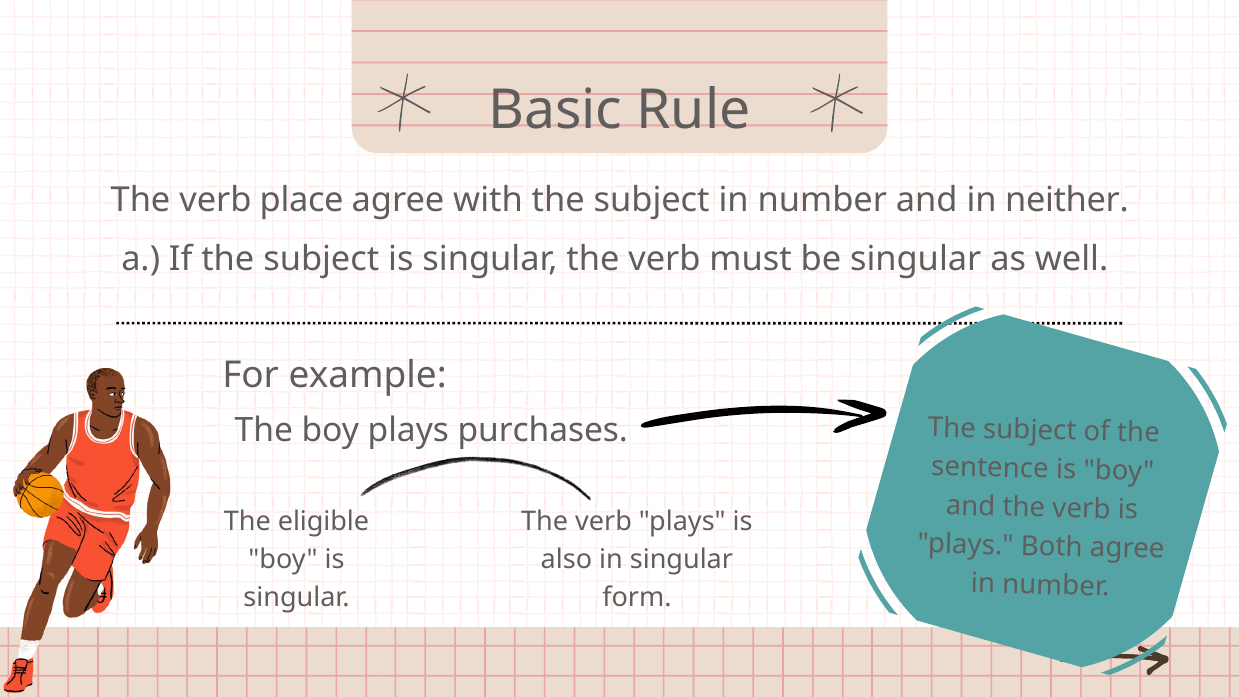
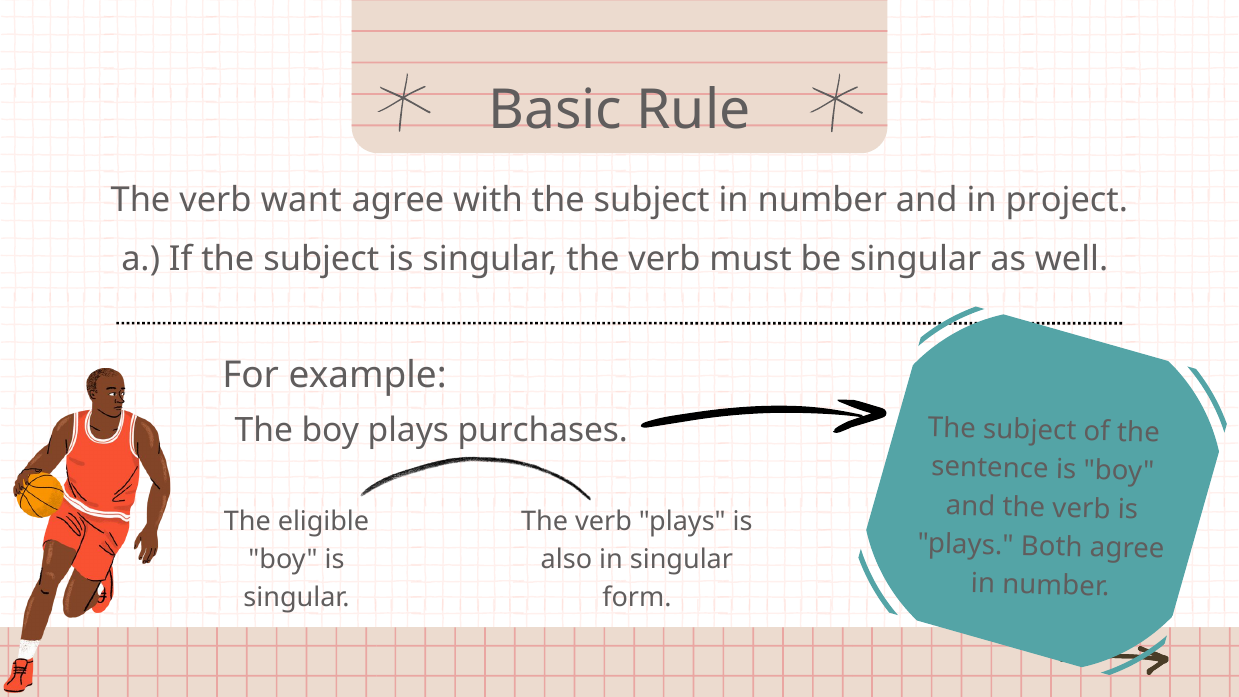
place: place -> want
neither: neither -> project
